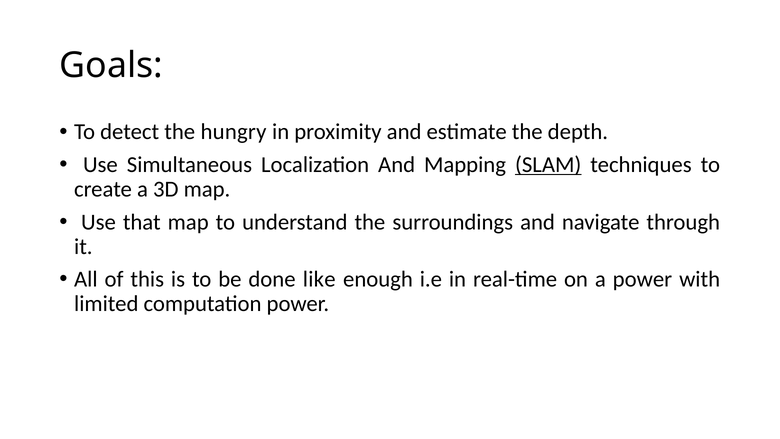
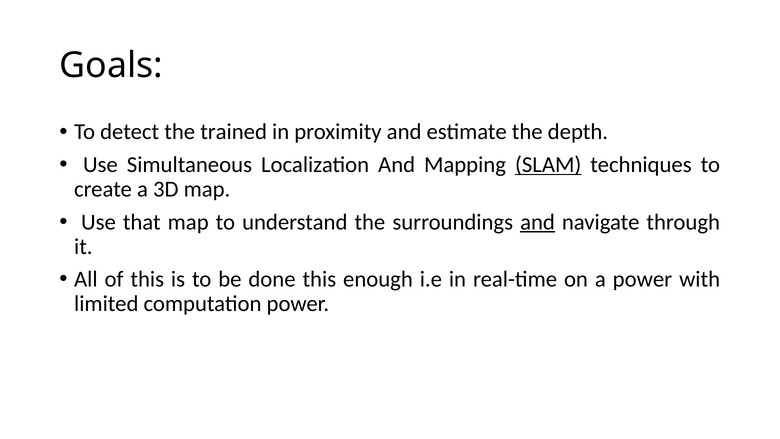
hungry: hungry -> trained
and at (538, 222) underline: none -> present
done like: like -> this
